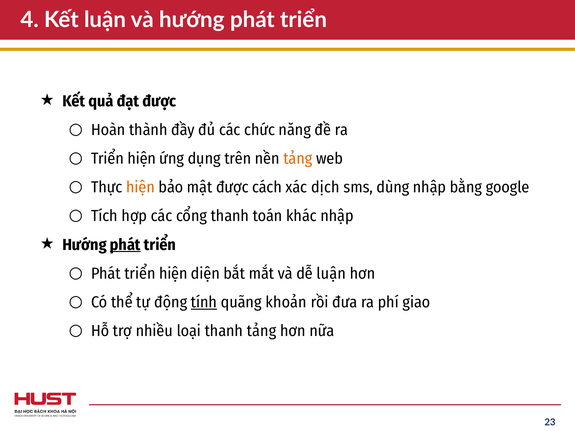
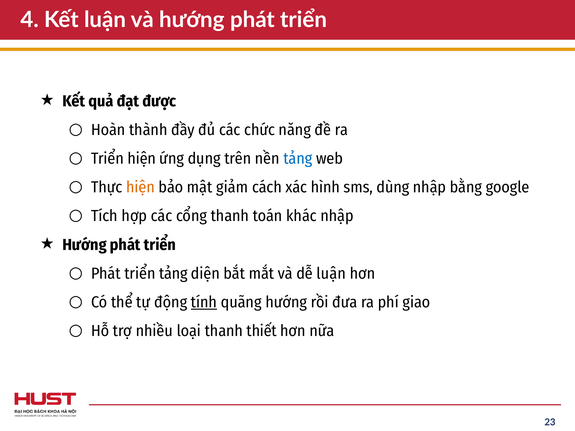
tảng at (298, 159) colour: orange -> blue
mật được: được -> giảm
dịch: dịch -> hình
phát at (125, 245) underline: present -> none
Phát triển hiện: hiện -> tảng
quãng khoản: khoản -> hướng
thanh tảng: tảng -> thiết
